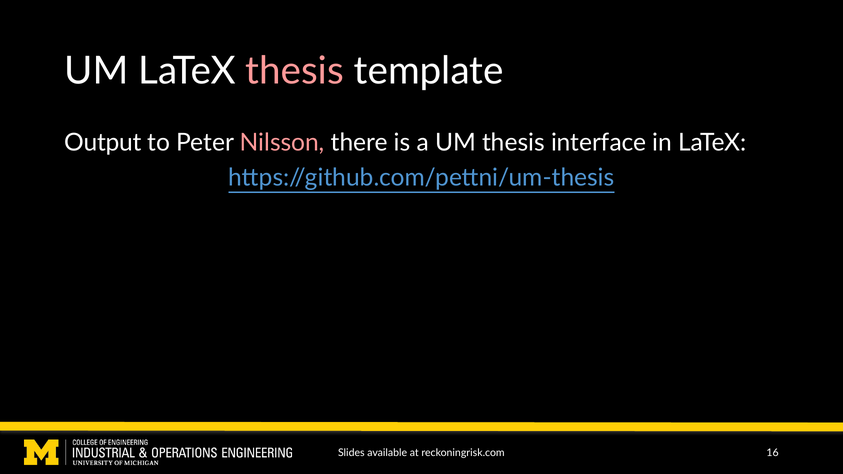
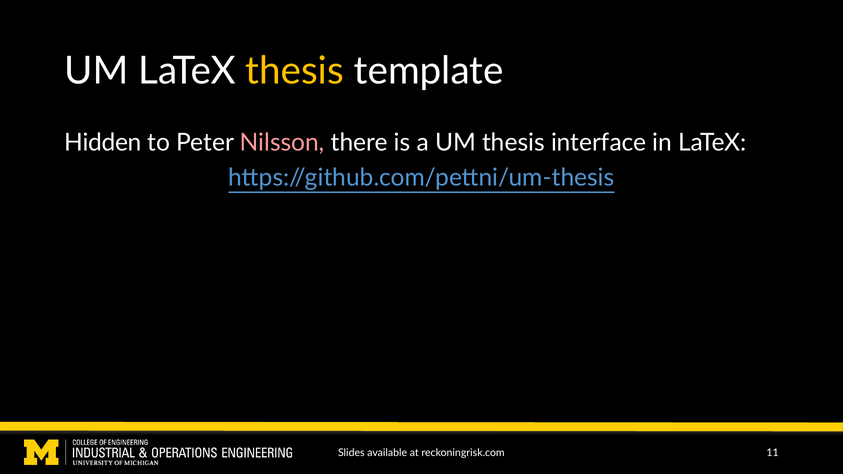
thesis at (295, 71) colour: pink -> yellow
Output: Output -> Hidden
16: 16 -> 11
